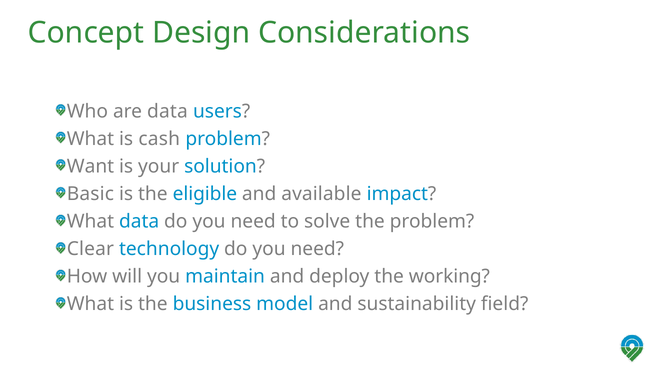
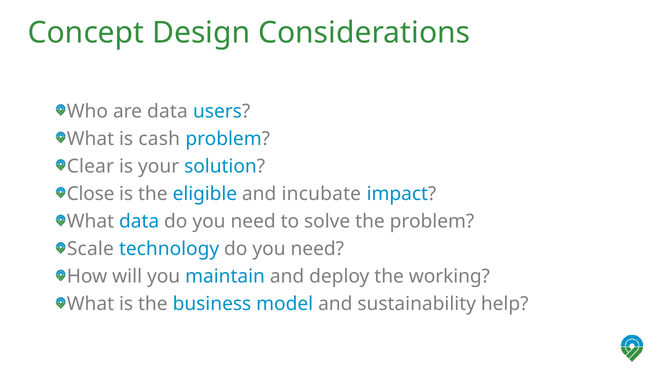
Want: Want -> Clear
Basic: Basic -> Close
available: available -> incubate
Clear: Clear -> Scale
field: field -> help
